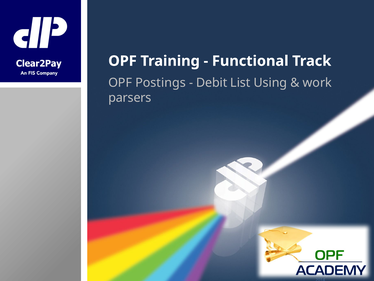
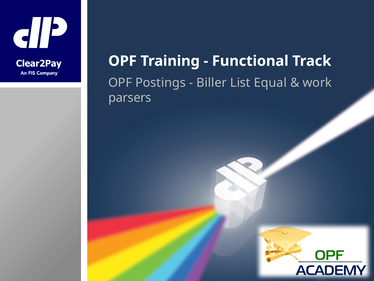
Debit: Debit -> Biller
Using: Using -> Equal
